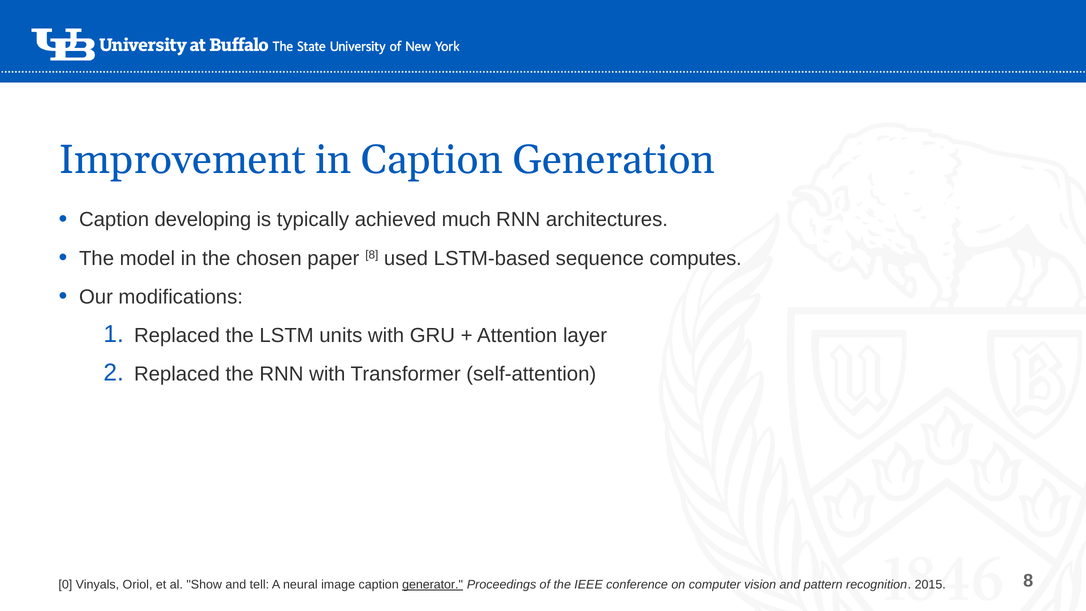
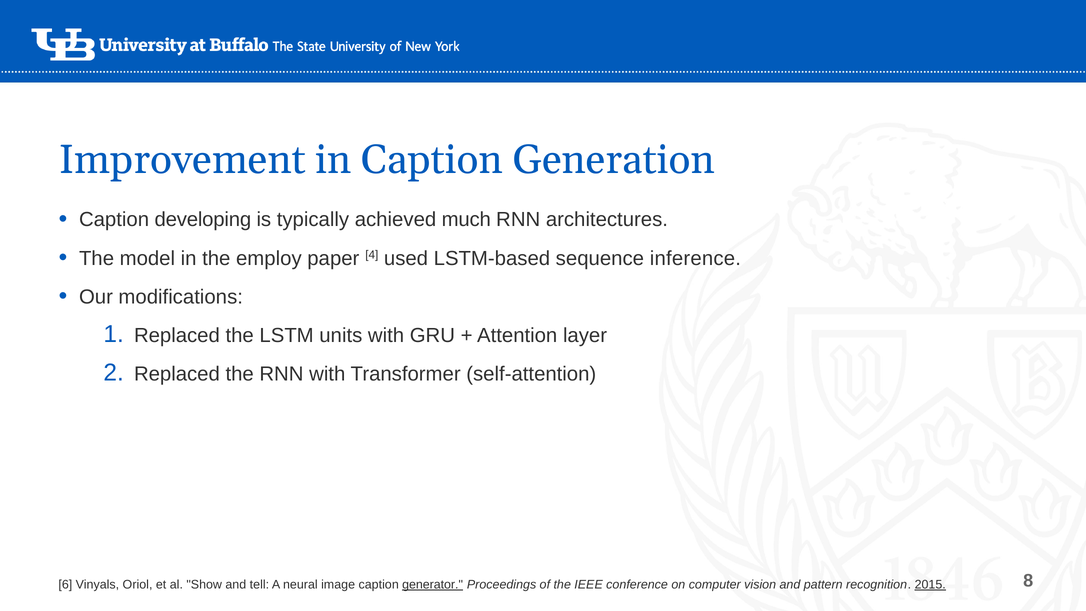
chosen: chosen -> employ
paper 8: 8 -> 4
computes: computes -> inference
0: 0 -> 6
2015 underline: none -> present
